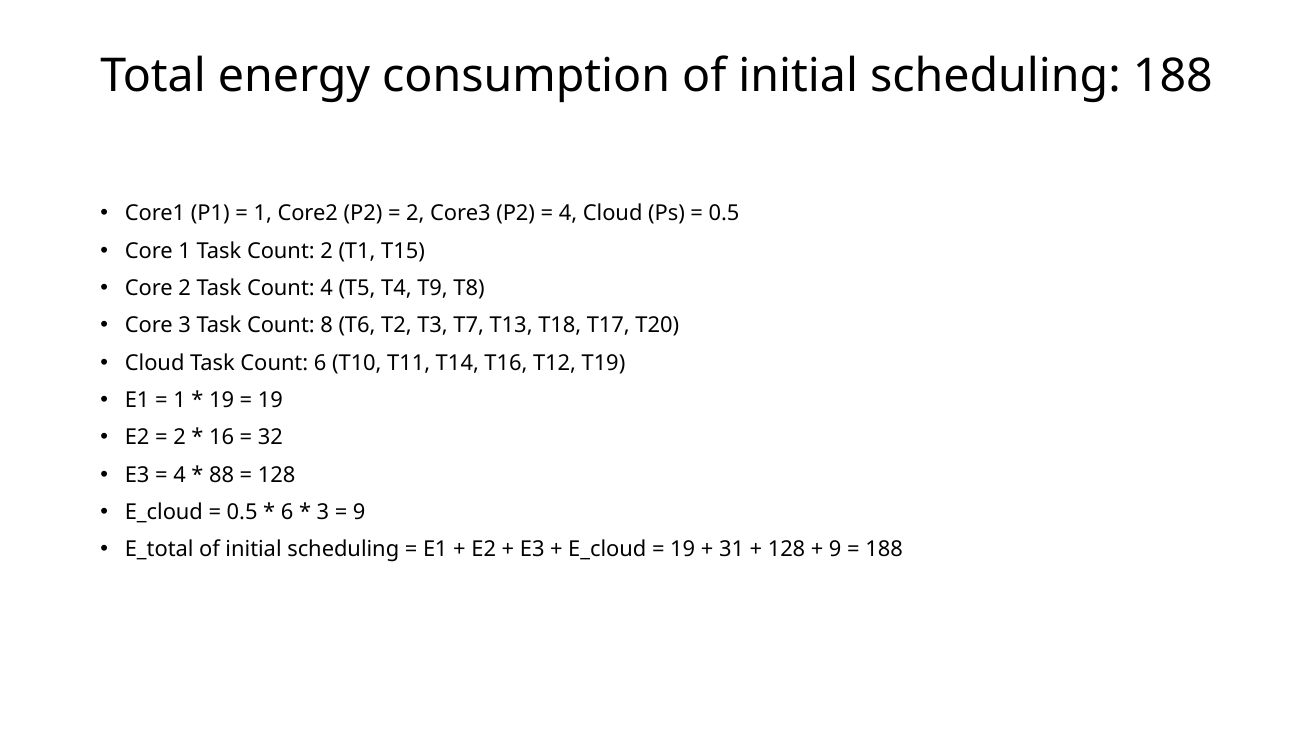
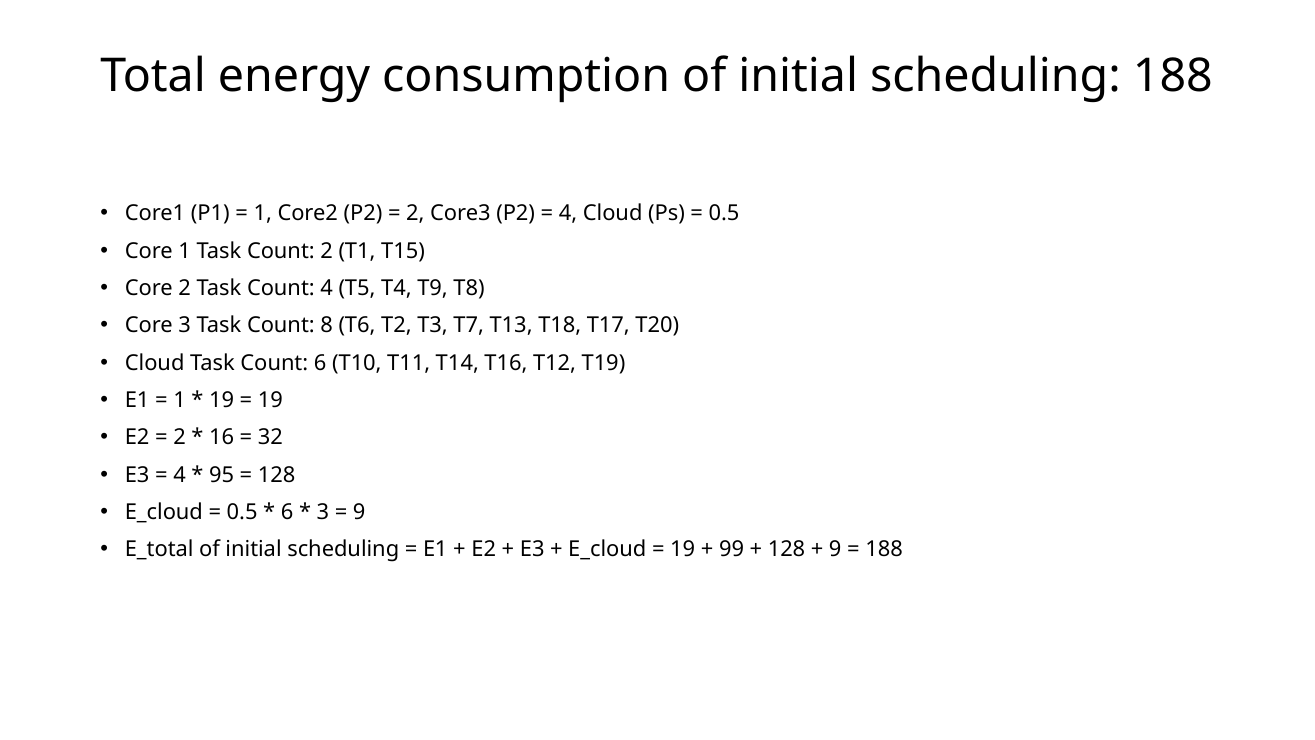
88: 88 -> 95
31: 31 -> 99
